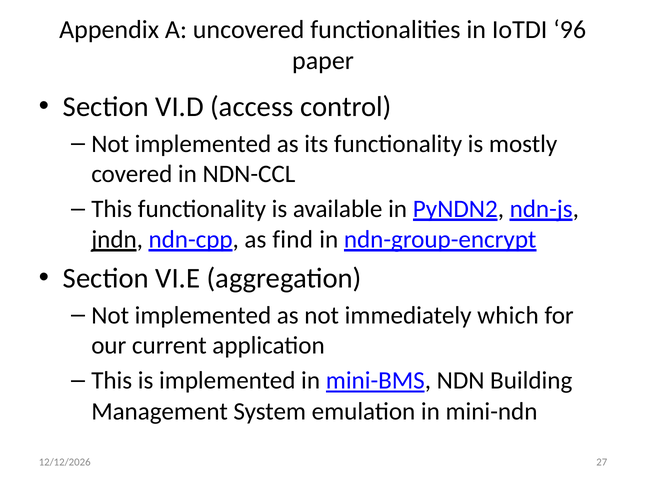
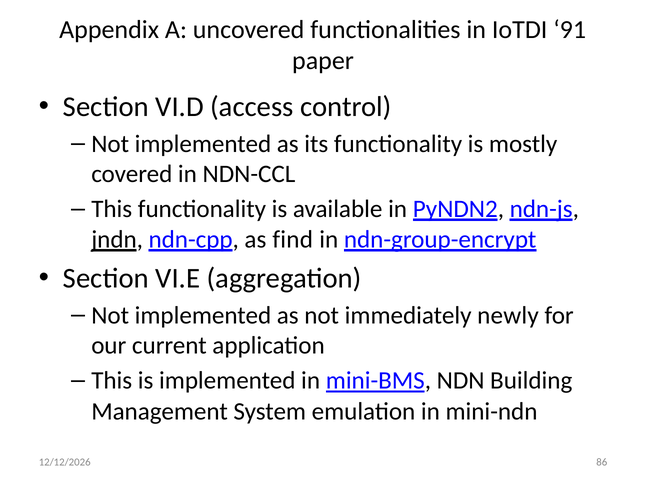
96: 96 -> 91
which: which -> newly
27: 27 -> 86
